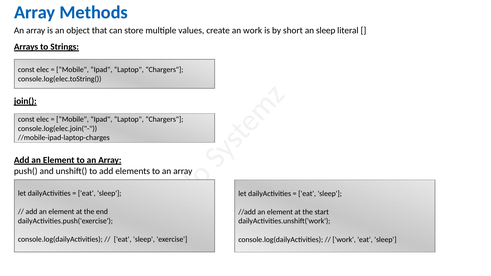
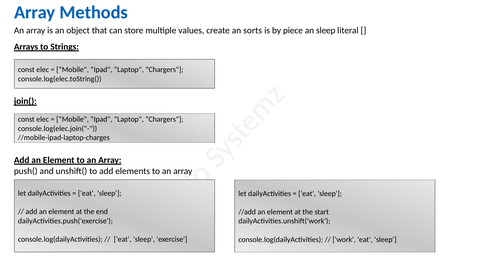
an work: work -> sorts
short: short -> piece
